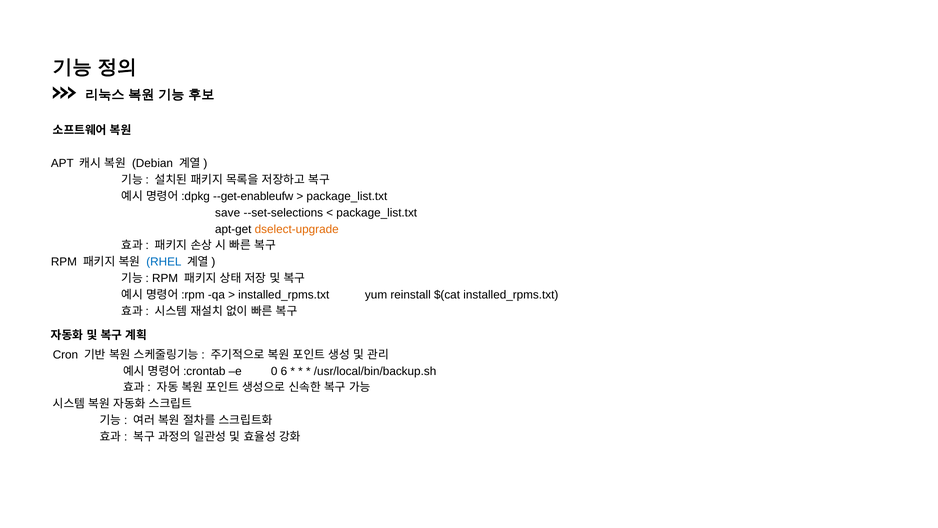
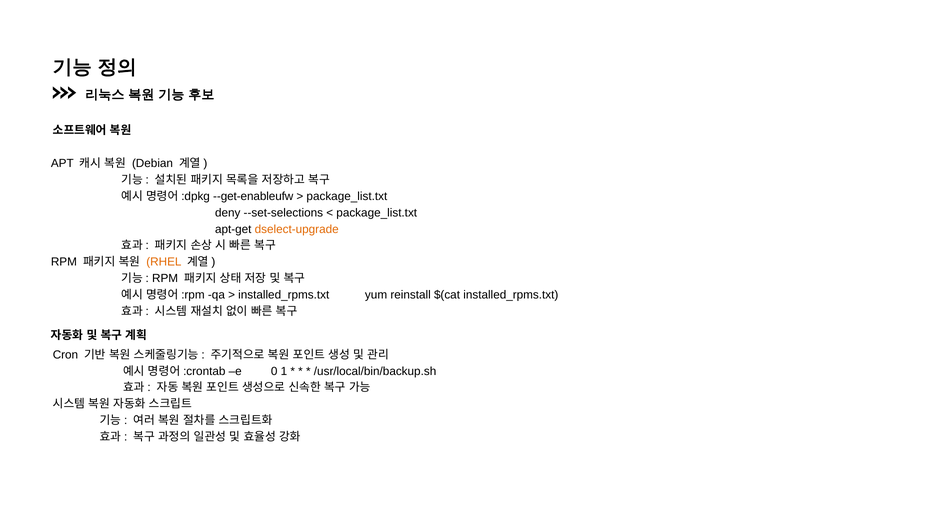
save: save -> deny
RHEL colour: blue -> orange
6: 6 -> 1
